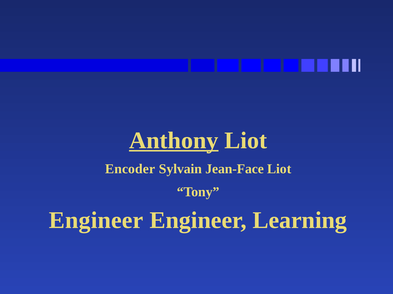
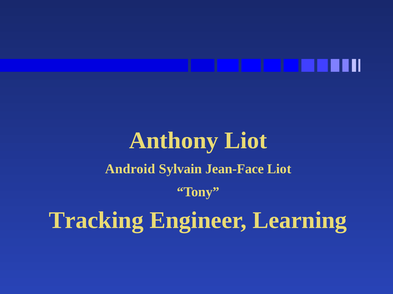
Anthony underline: present -> none
Encoder: Encoder -> Android
Engineer at (96, 221): Engineer -> Tracking
